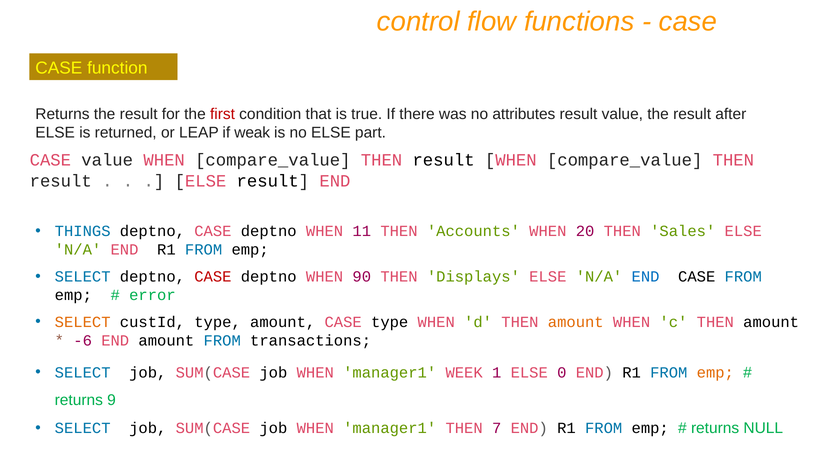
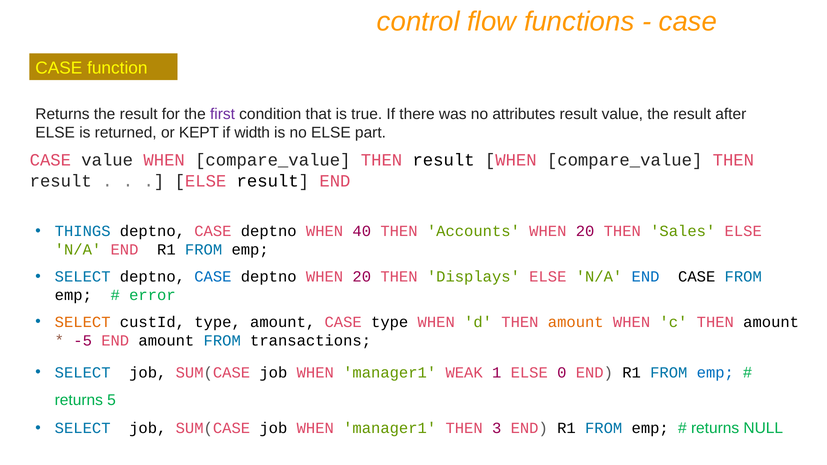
first colour: red -> purple
LEAP: LEAP -> KEPT
weak: weak -> width
11: 11 -> 40
CASE at (213, 277) colour: red -> blue
deptno WHEN 90: 90 -> 20
-6: -6 -> -5
WEEK: WEEK -> WEAK
emp at (715, 373) colour: orange -> blue
9: 9 -> 5
7: 7 -> 3
